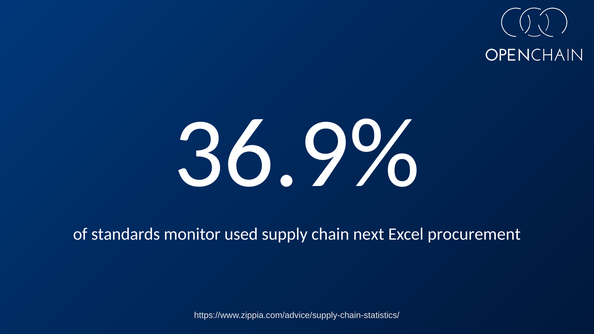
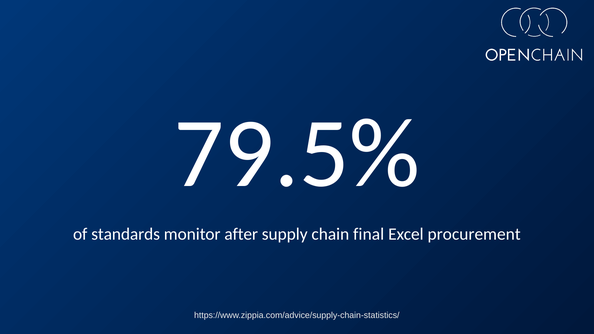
36.9%: 36.9% -> 79.5%
used: used -> after
next: next -> final
